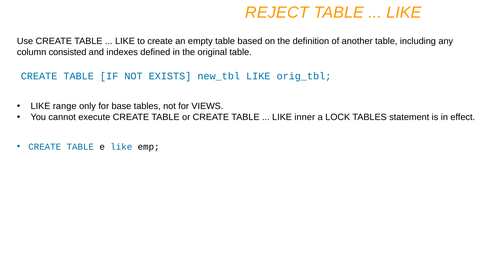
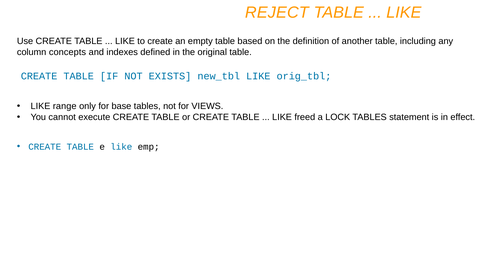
consisted: consisted -> concepts
inner: inner -> freed
